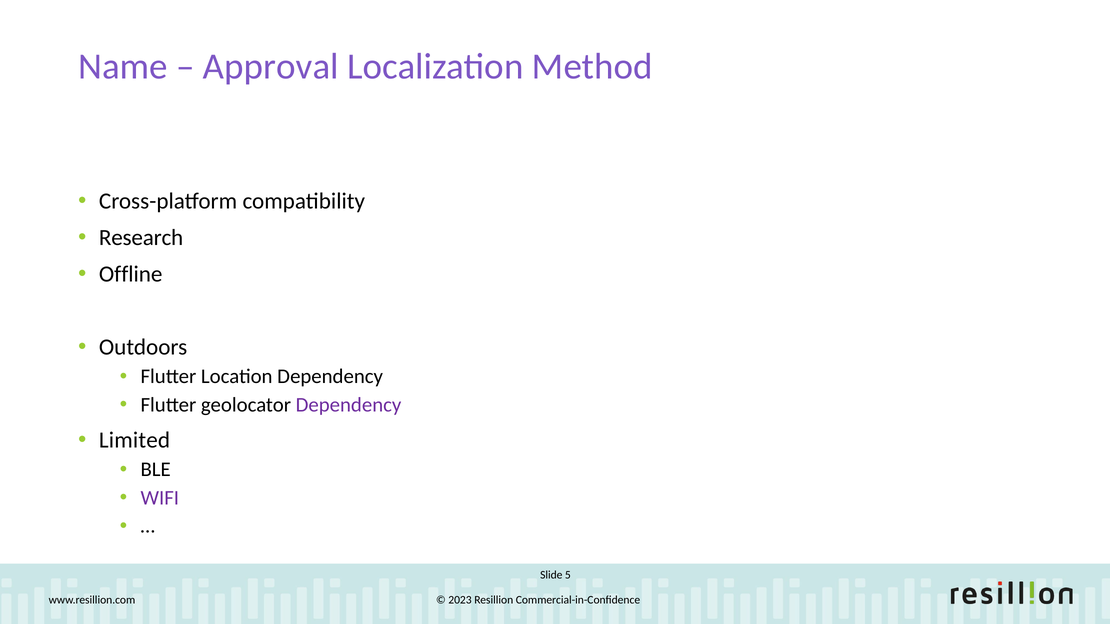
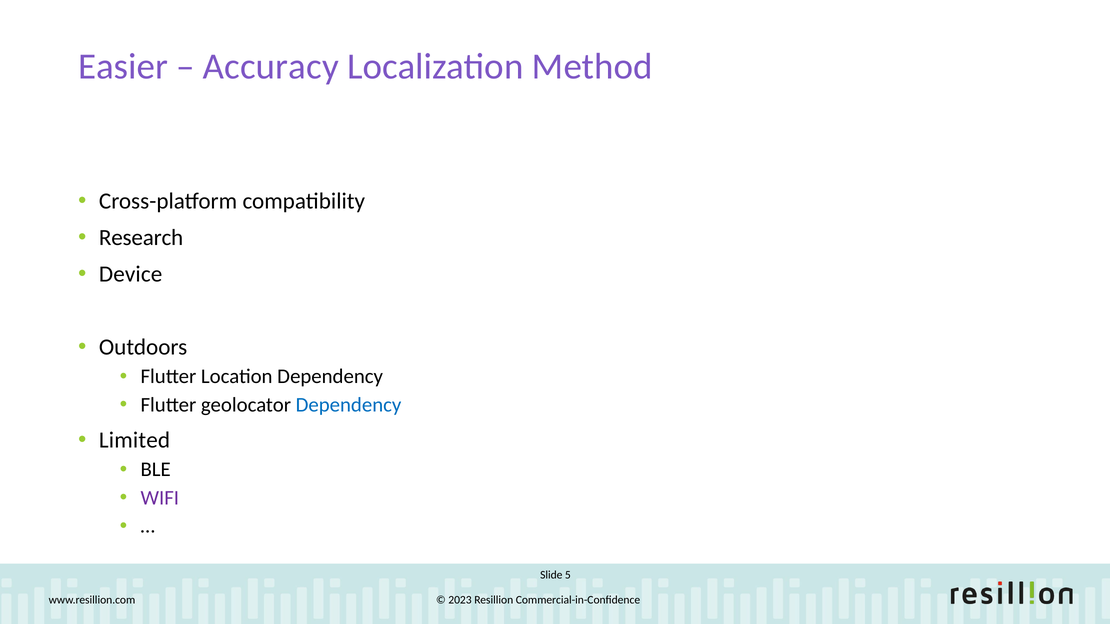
Name: Name -> Easier
Approval: Approval -> Accuracy
Offline: Offline -> Device
Dependency at (349, 405) colour: purple -> blue
